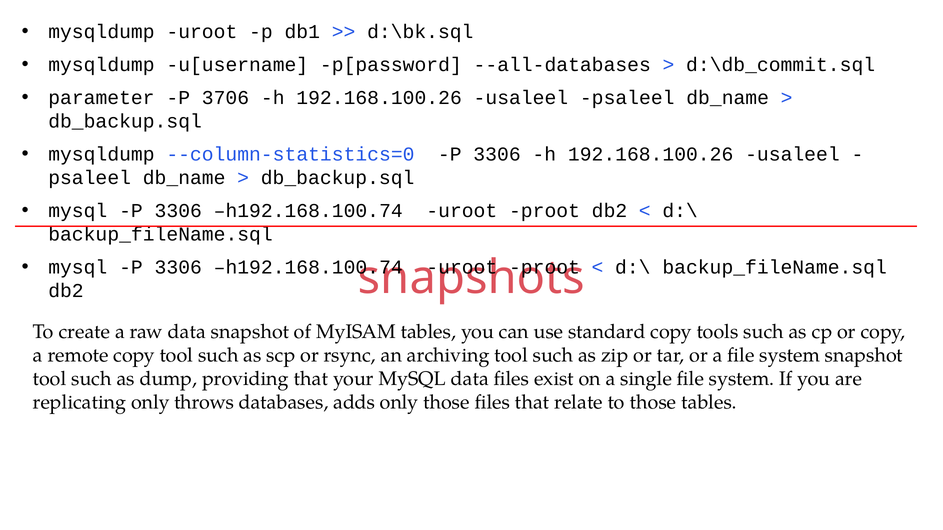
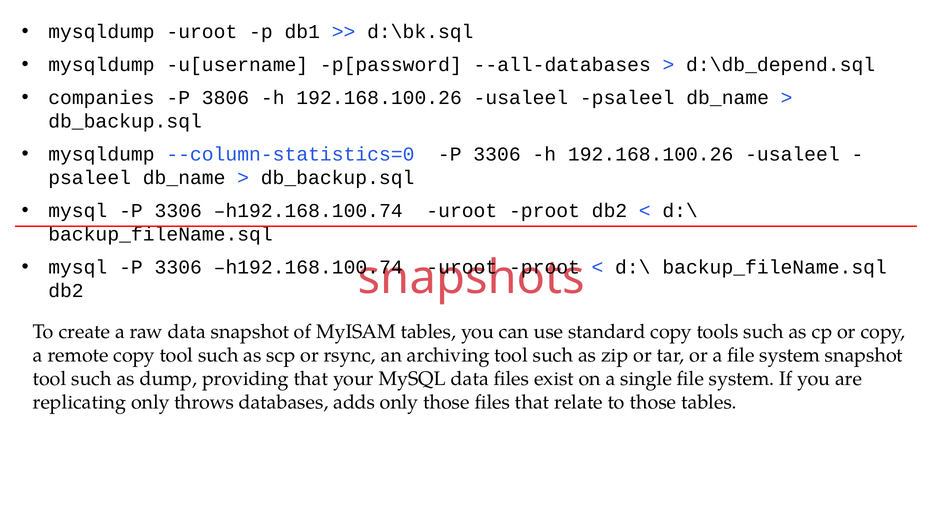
d:\db_commit.sql: d:\db_commit.sql -> d:\db_depend.sql
parameter: parameter -> companies
3706: 3706 -> 3806
